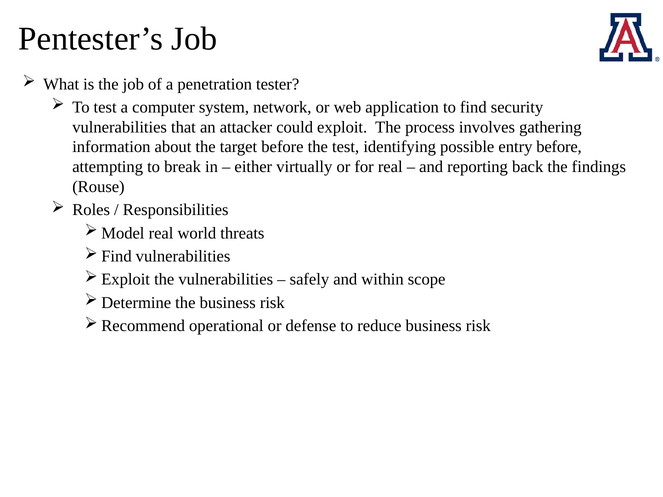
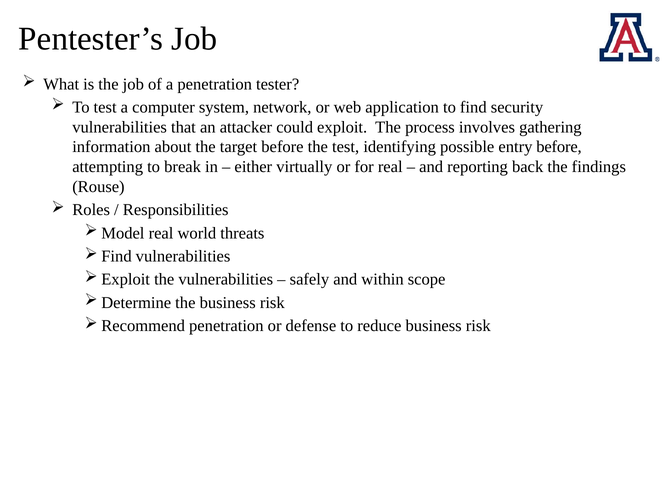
operational at (226, 326): operational -> penetration
